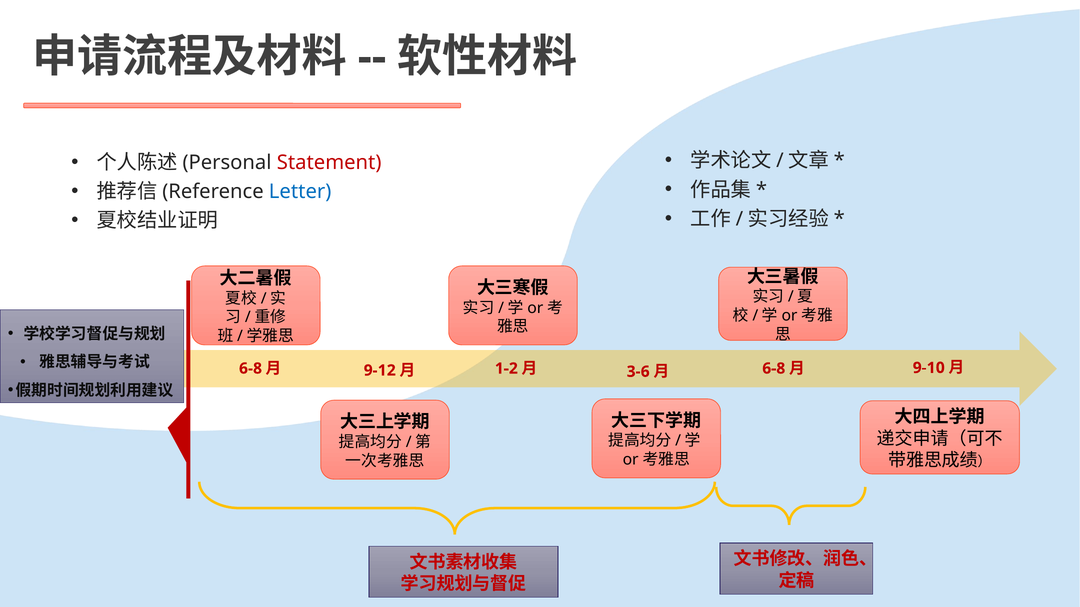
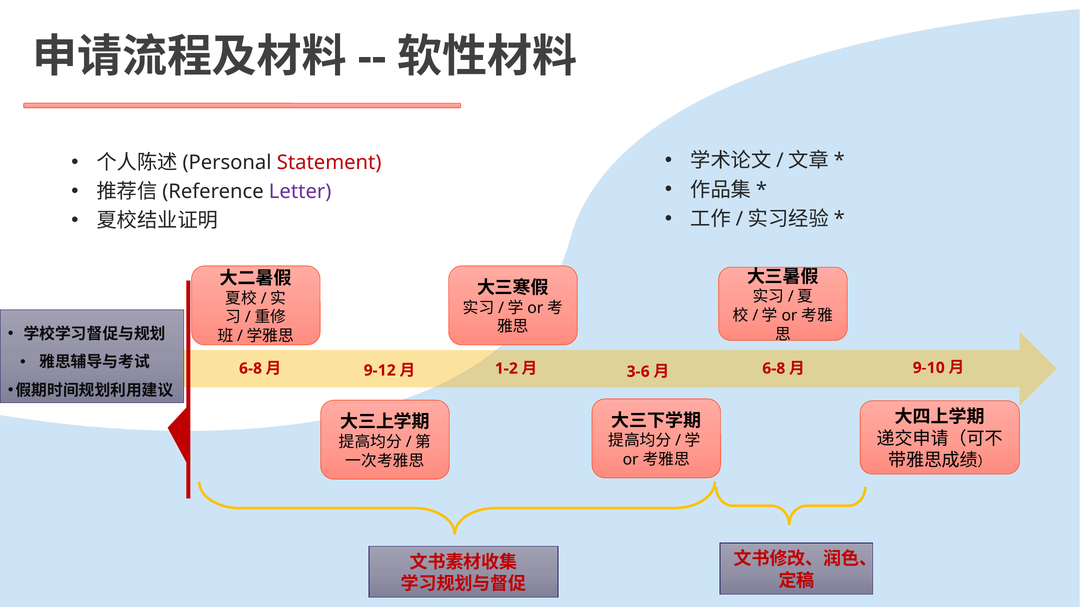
Letter colour: blue -> purple
